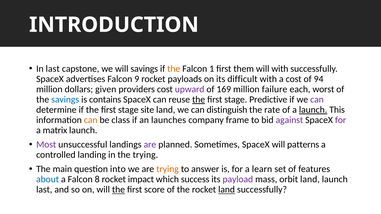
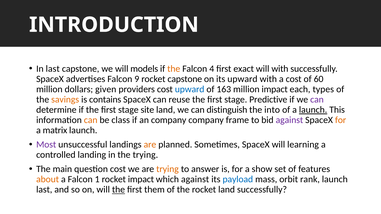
will savings: savings -> models
1: 1 -> 4
them: them -> exact
rocket payloads: payloads -> capstone
its difficult: difficult -> upward
94: 94 -> 60
upward at (190, 89) colour: purple -> blue
169: 169 -> 163
million failure: failure -> impact
worst: worst -> types
savings at (65, 100) colour: blue -> orange
the at (199, 100) underline: present -> none
rate: rate -> into
an launches: launches -> company
for at (341, 120) colour: purple -> orange
are at (150, 145) colour: purple -> orange
patterns: patterns -> learning
question into: into -> cost
learn: learn -> show
about colour: blue -> orange
8: 8 -> 1
which success: success -> against
payload colour: purple -> blue
orbit land: land -> rank
score: score -> them
land at (227, 190) underline: present -> none
